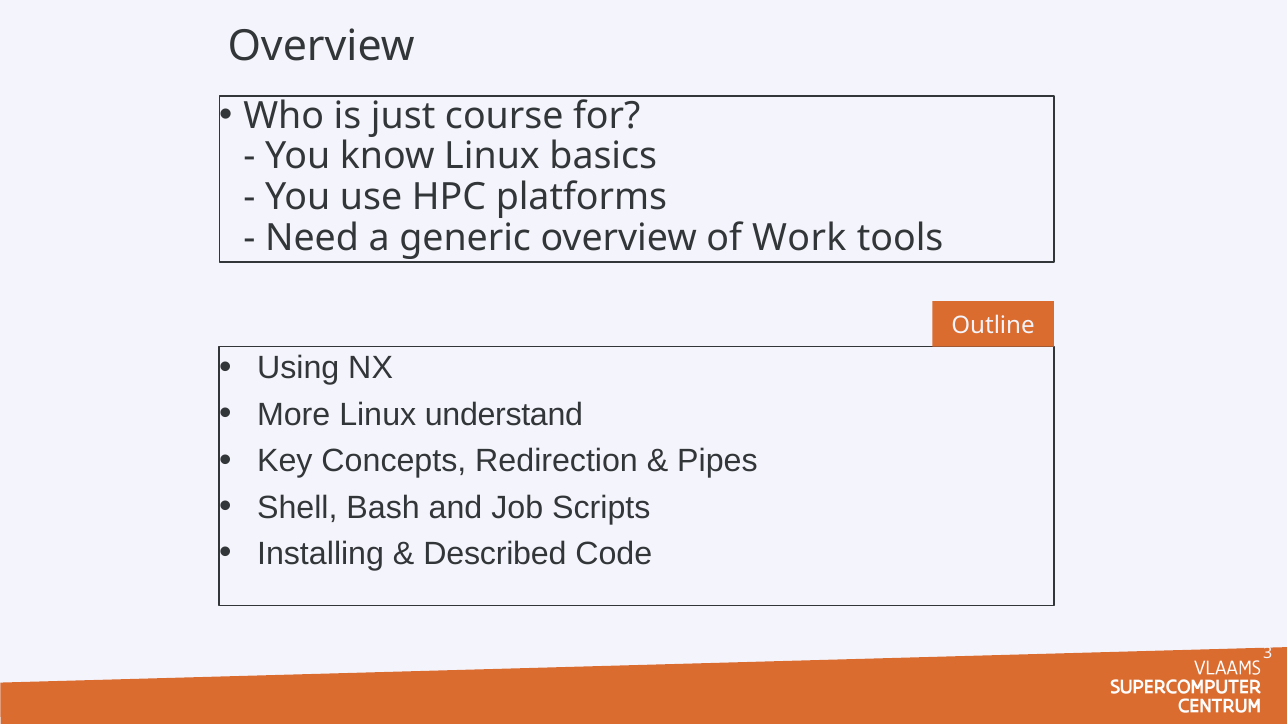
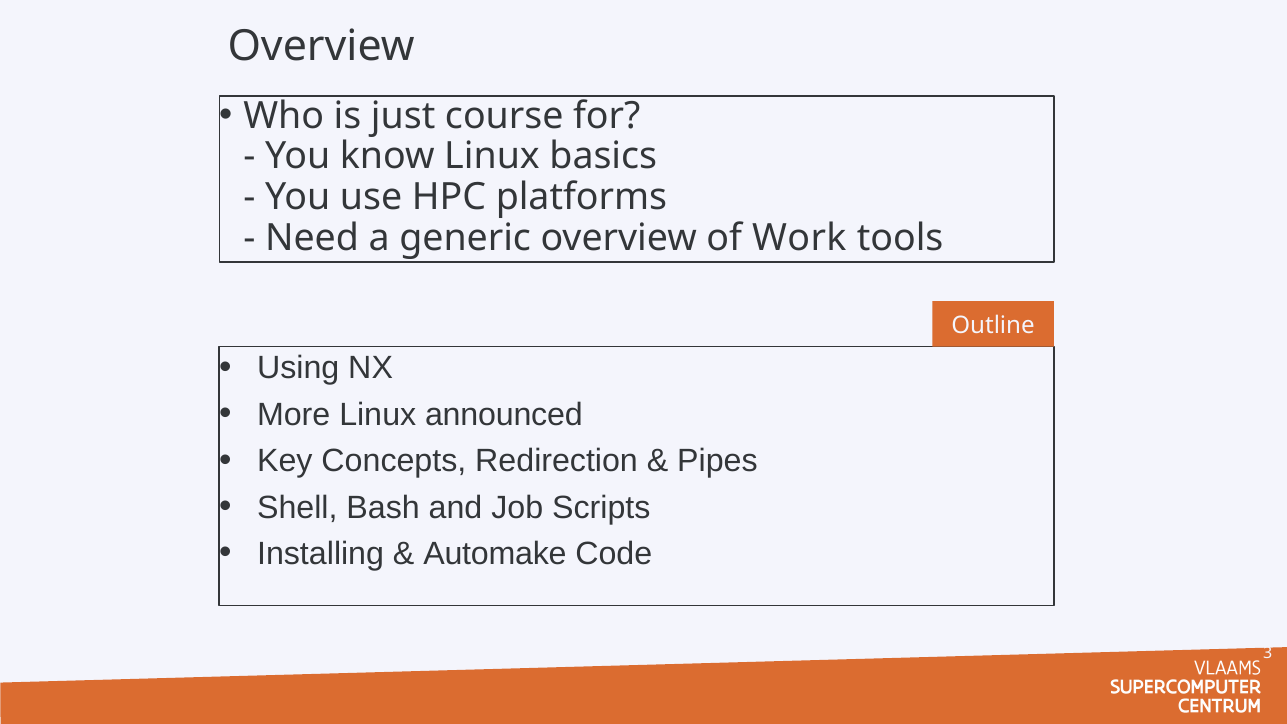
understand: understand -> announced
Described: Described -> Automake
